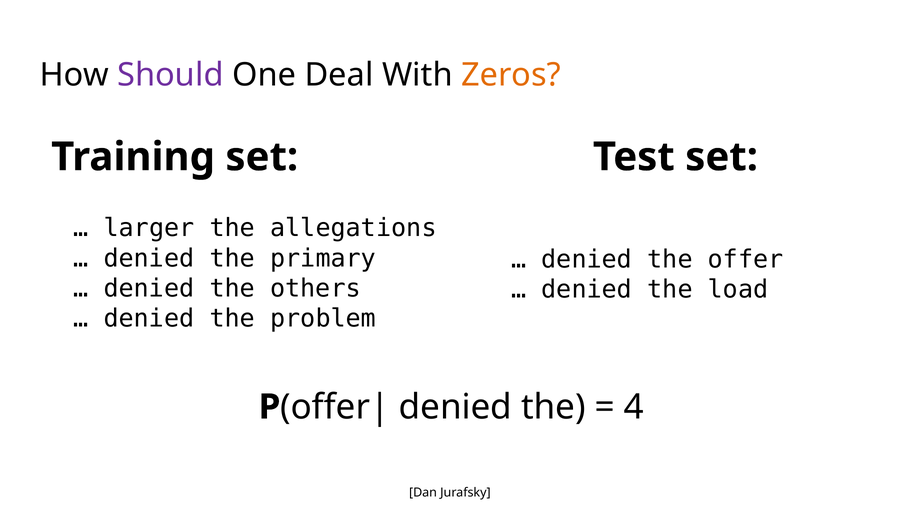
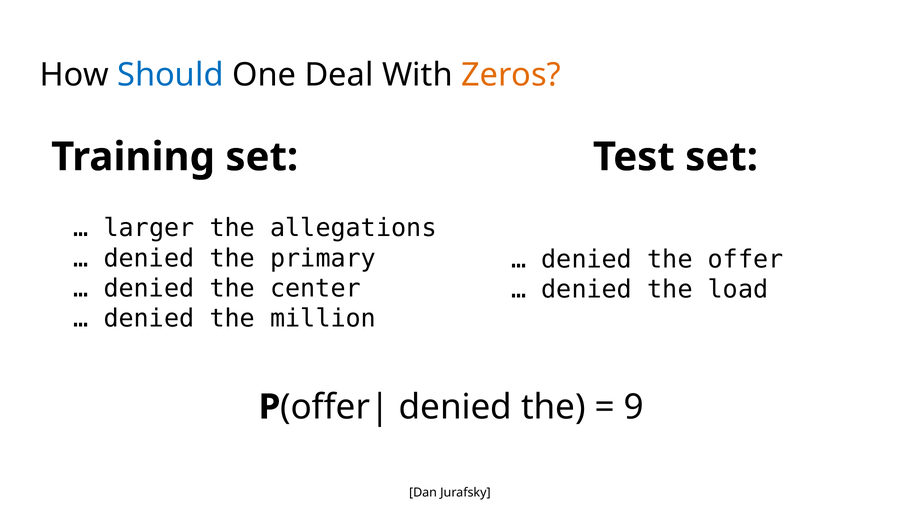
Should colour: purple -> blue
others: others -> center
problem: problem -> million
4: 4 -> 9
